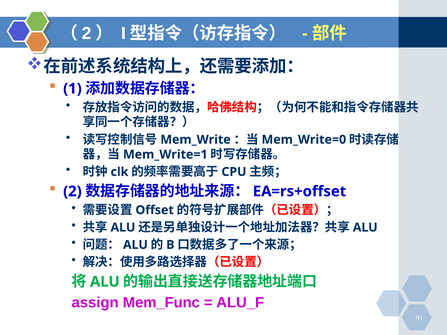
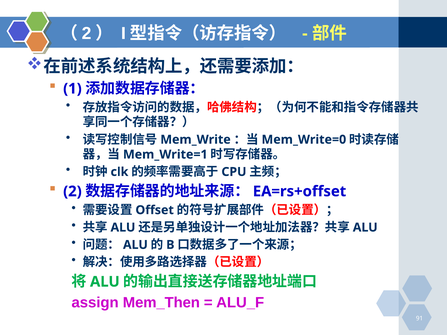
Mem_Func: Mem_Func -> Mem_Then
